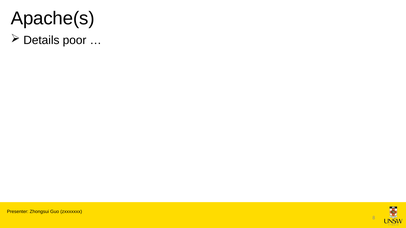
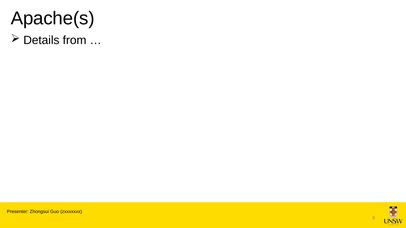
poor: poor -> from
